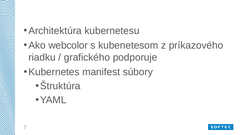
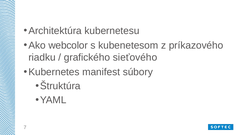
podporuje: podporuje -> sieťového
